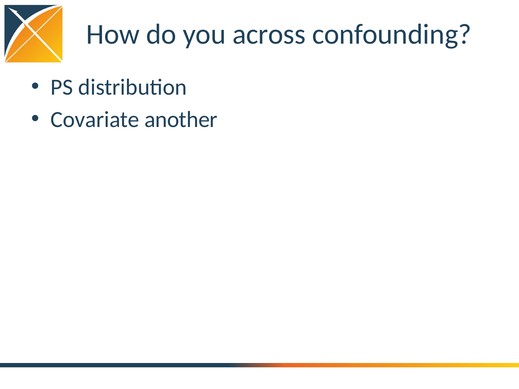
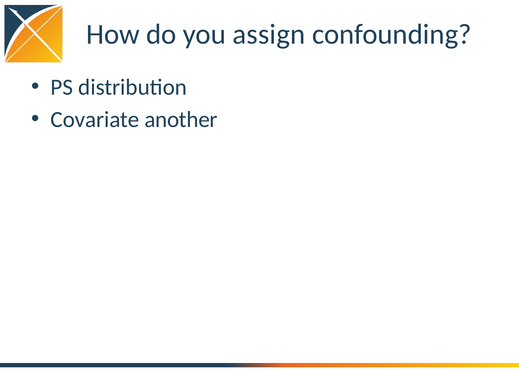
across: across -> assign
